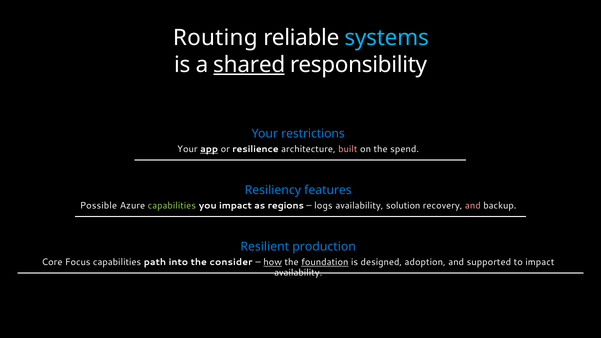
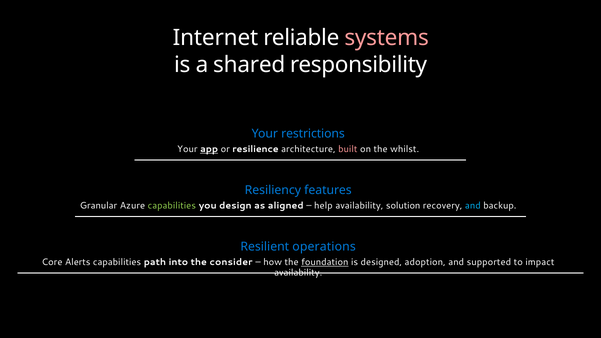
Routing: Routing -> Internet
systems colour: light blue -> pink
shared underline: present -> none
spend: spend -> whilst
Possible: Possible -> Granular
you impact: impact -> design
regions: regions -> aligned
logs: logs -> help
and at (473, 206) colour: pink -> light blue
production: production -> operations
Focus: Focus -> Alerts
how underline: present -> none
